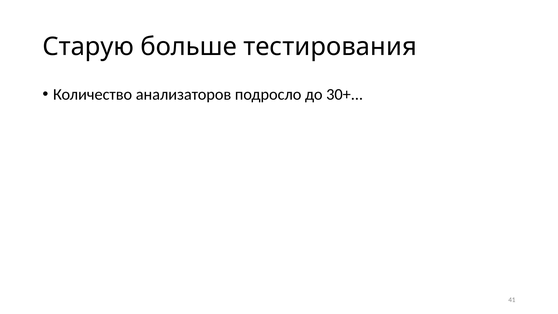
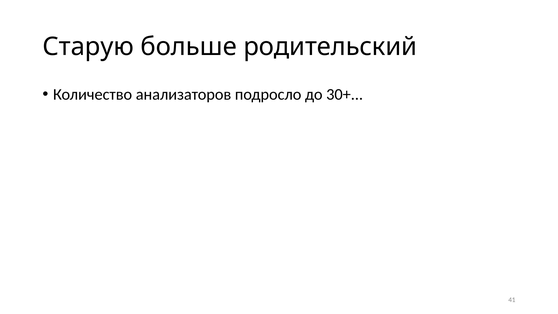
тестирования: тестирования -> родительский
